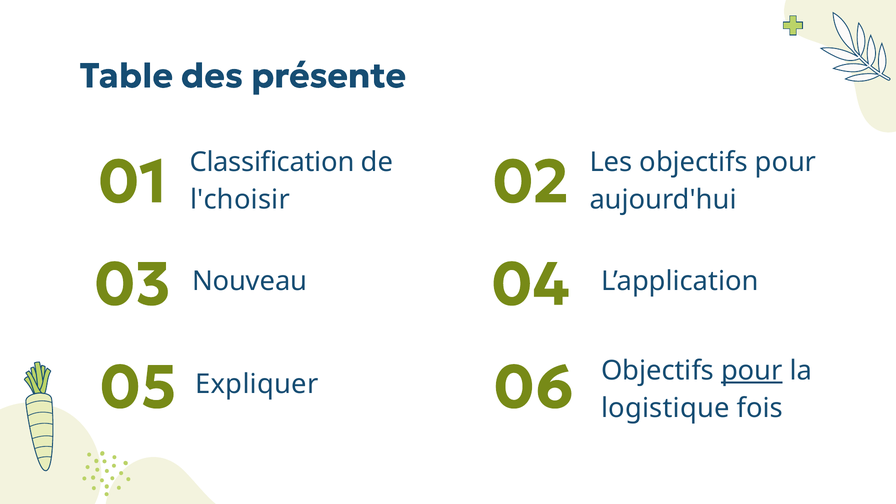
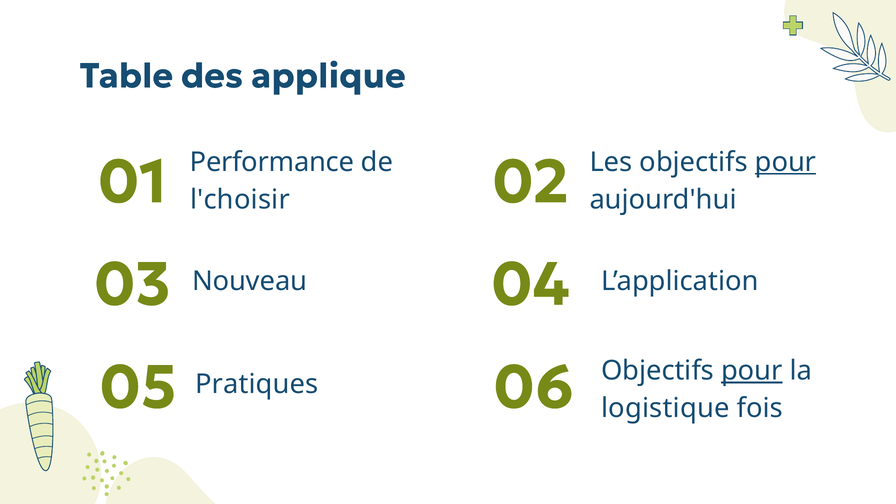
présente: présente -> applique
Classification: Classification -> Performance
pour at (786, 162) underline: none -> present
Expliquer: Expliquer -> Pratiques
